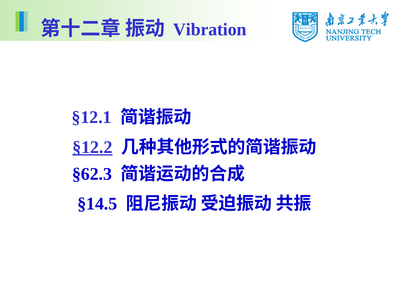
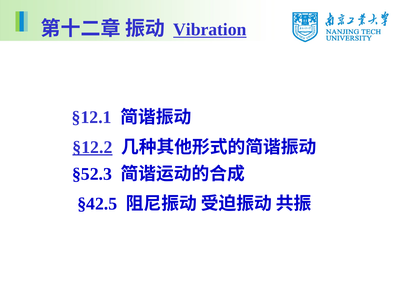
Vibration underline: none -> present
§62.3: §62.3 -> §52.3
§14.5: §14.5 -> §42.5
